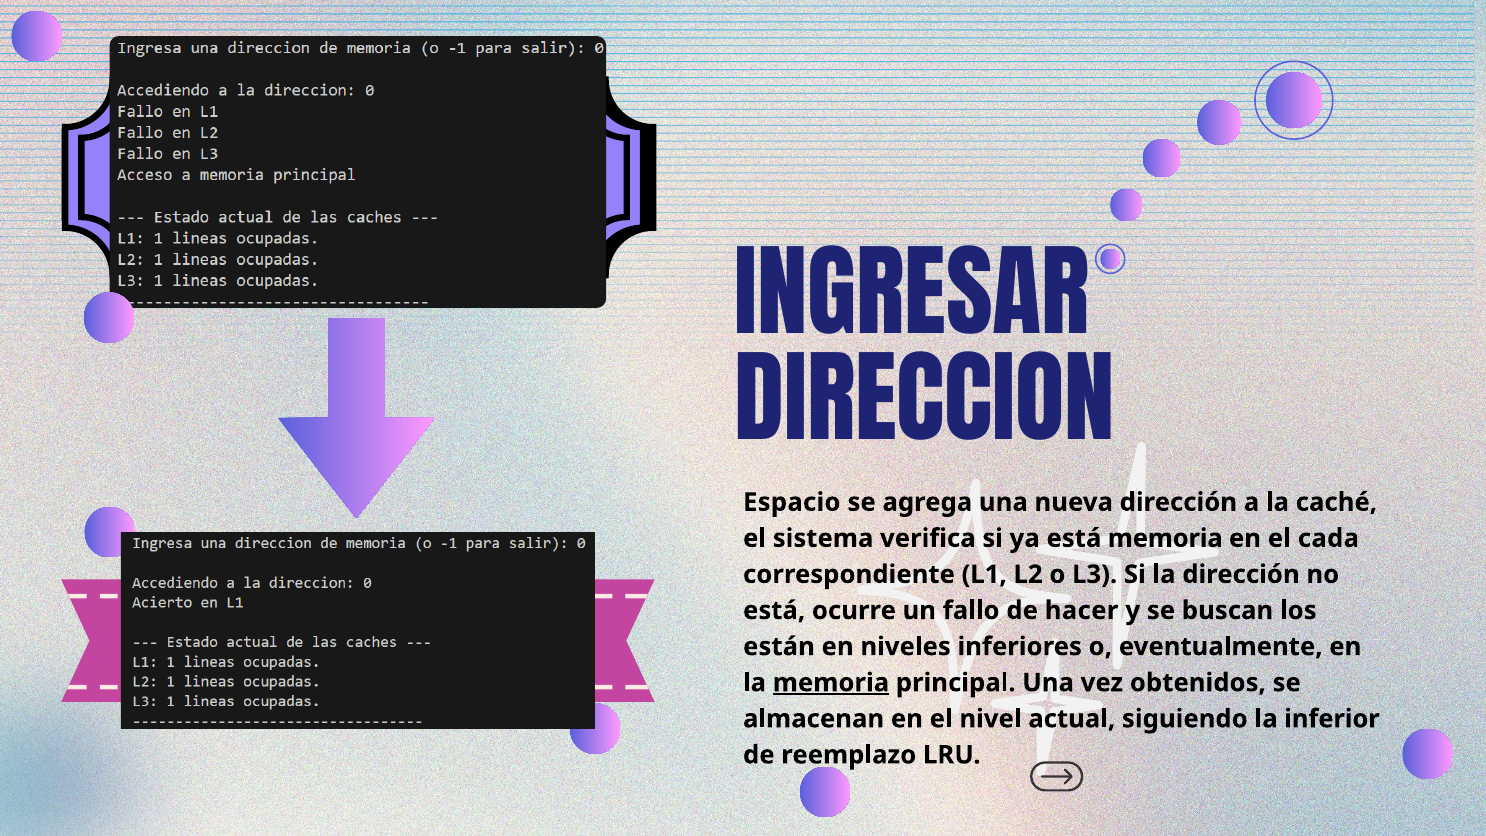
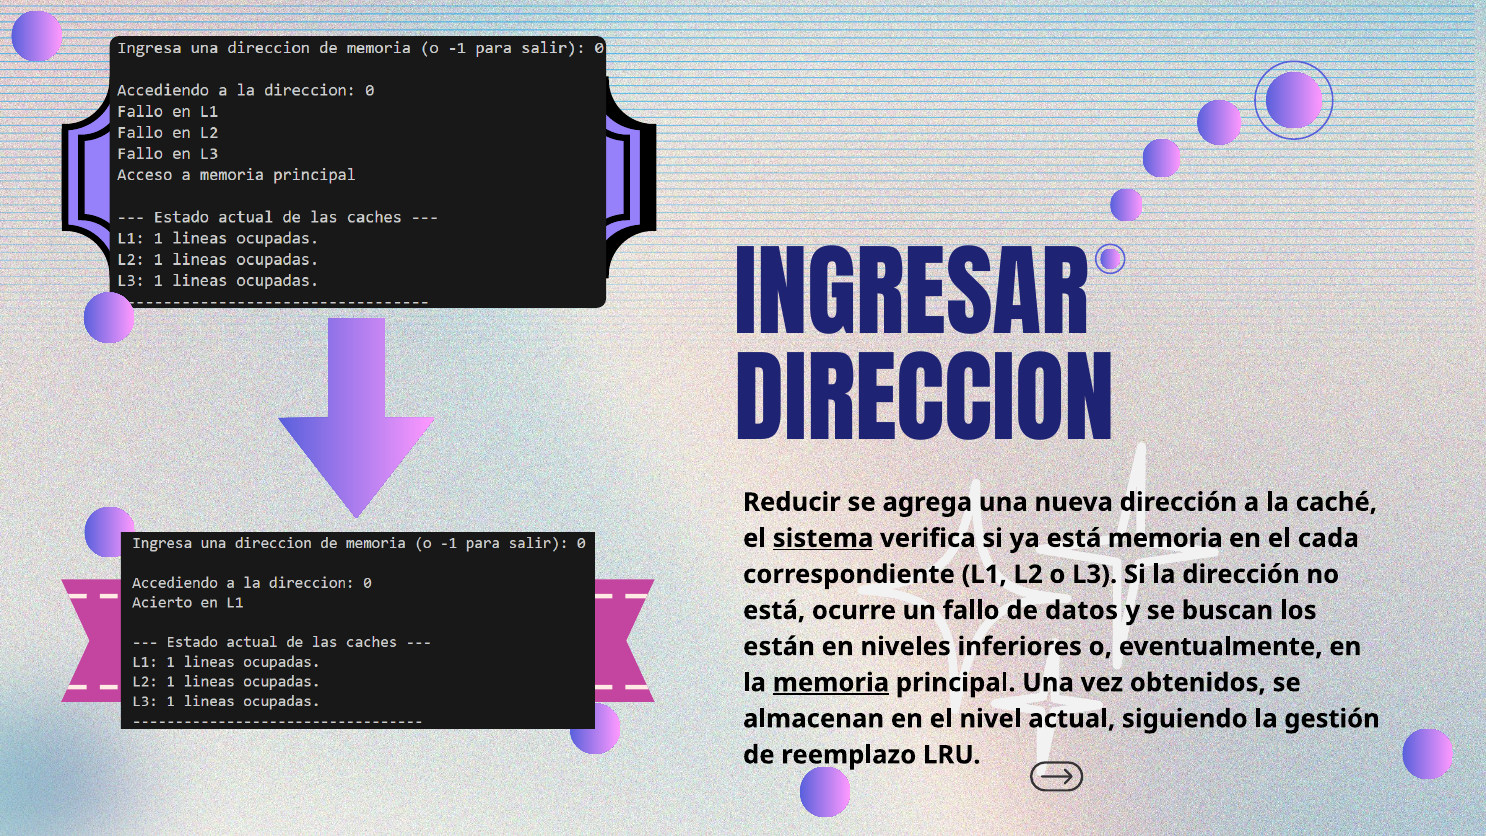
Espacio: Espacio -> Reducir
sistema underline: none -> present
hacer: hacer -> datos
inferior: inferior -> gestión
